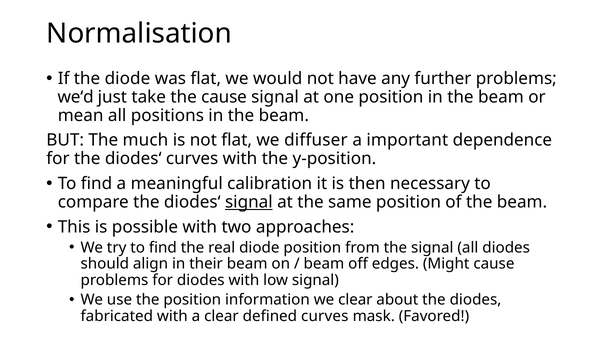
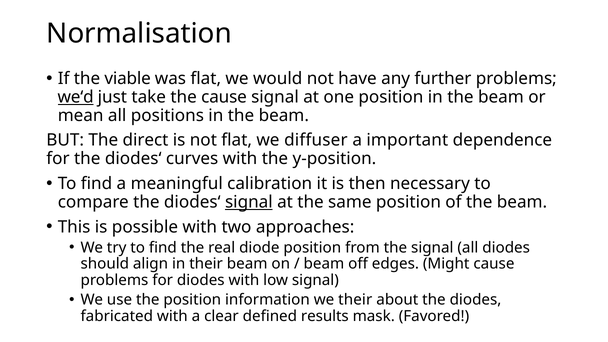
the diode: diode -> viable
we‘d underline: none -> present
much: much -> direct
we clear: clear -> their
defined curves: curves -> results
